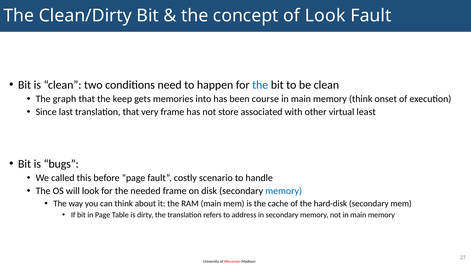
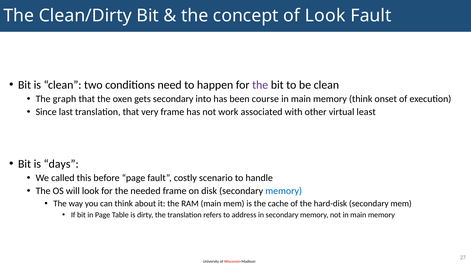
the at (260, 85) colour: blue -> purple
keep: keep -> oxen
gets memories: memories -> secondary
store: store -> work
bugs: bugs -> days
